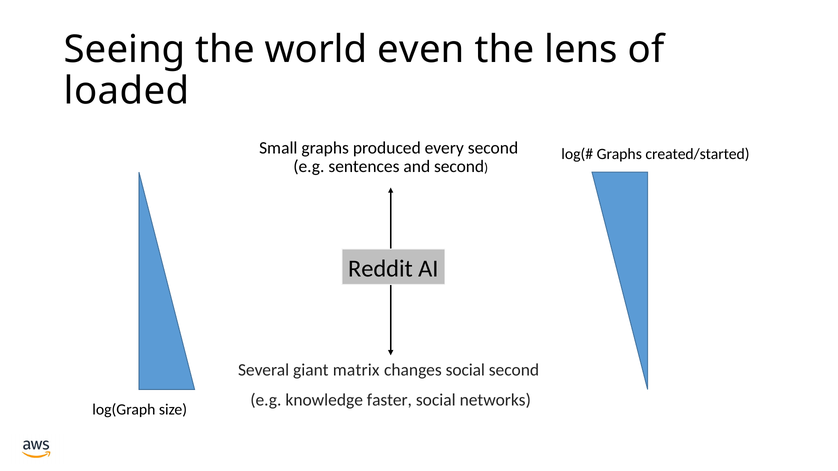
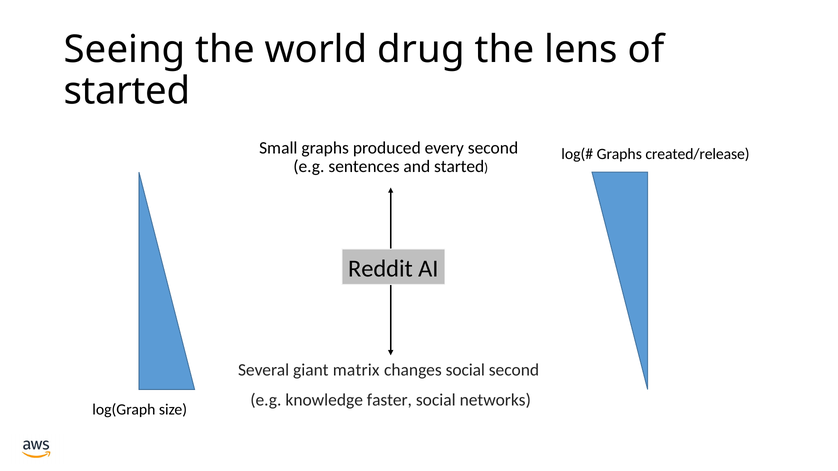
even: even -> drug
loaded at (127, 91): loaded -> started
created/started: created/started -> created/release
and second: second -> started
